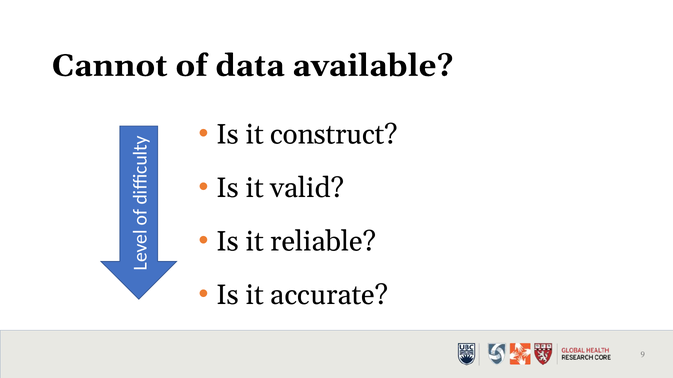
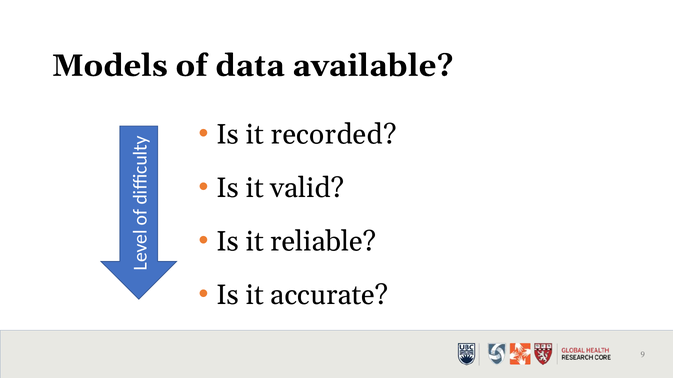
Cannot: Cannot -> Models
construct: construct -> recorded
